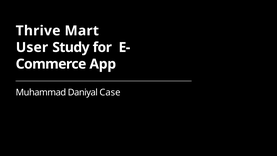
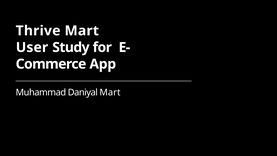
Daniyal Case: Case -> Mart
